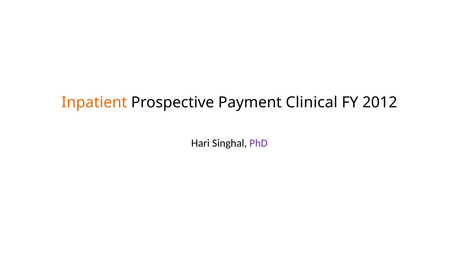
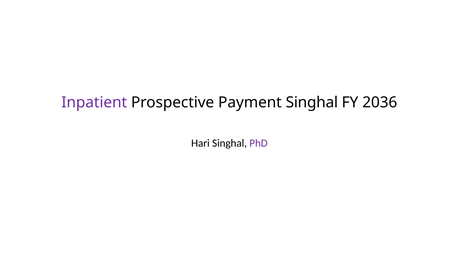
Inpatient colour: orange -> purple
Payment Clinical: Clinical -> Singhal
2012: 2012 -> 2036
